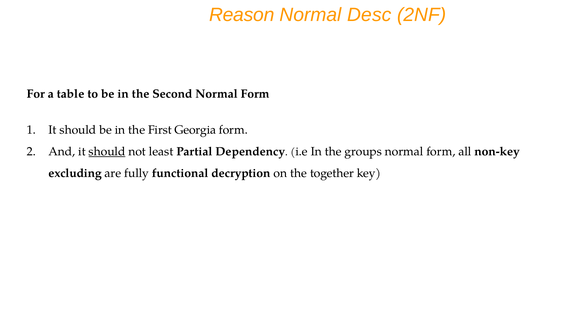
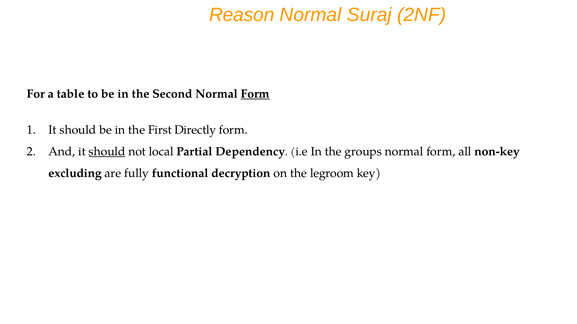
Desc: Desc -> Suraj
Form at (255, 94) underline: none -> present
Georgia: Georgia -> Directly
least: least -> local
together: together -> legroom
